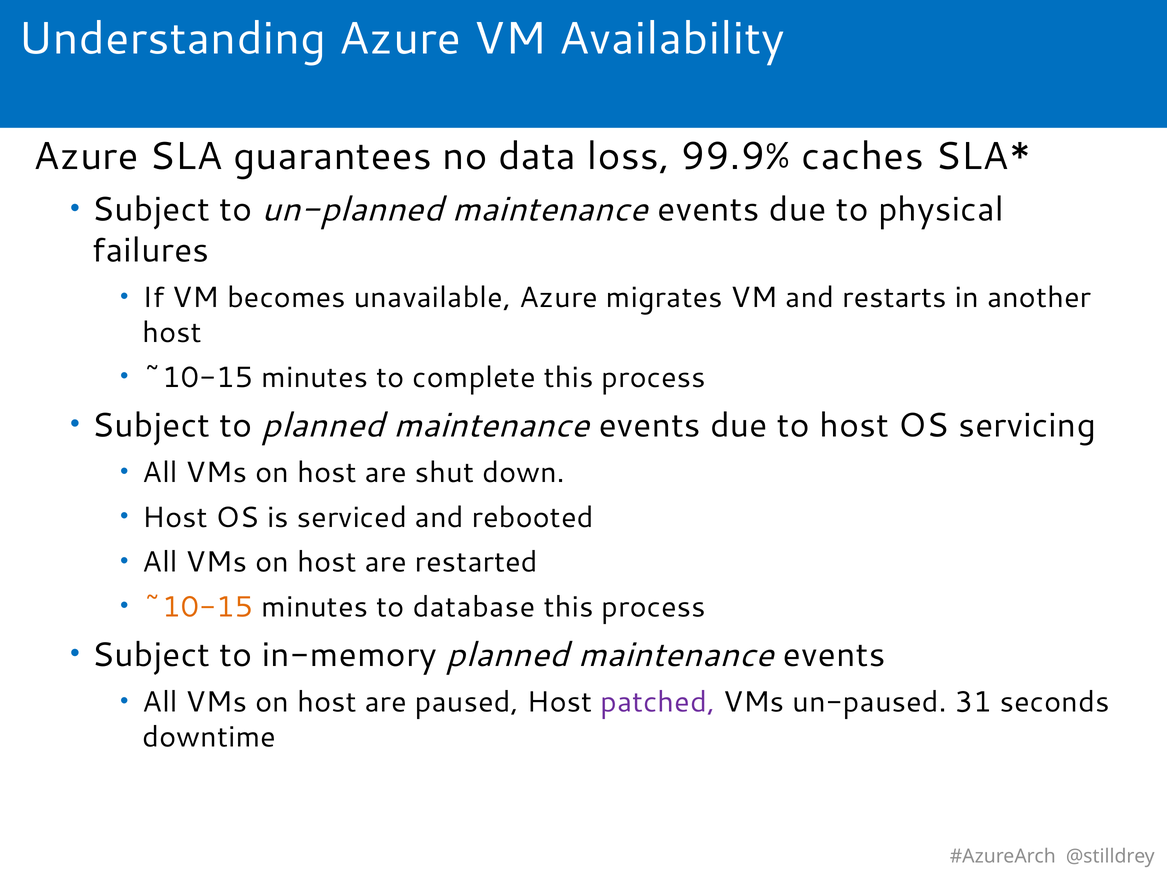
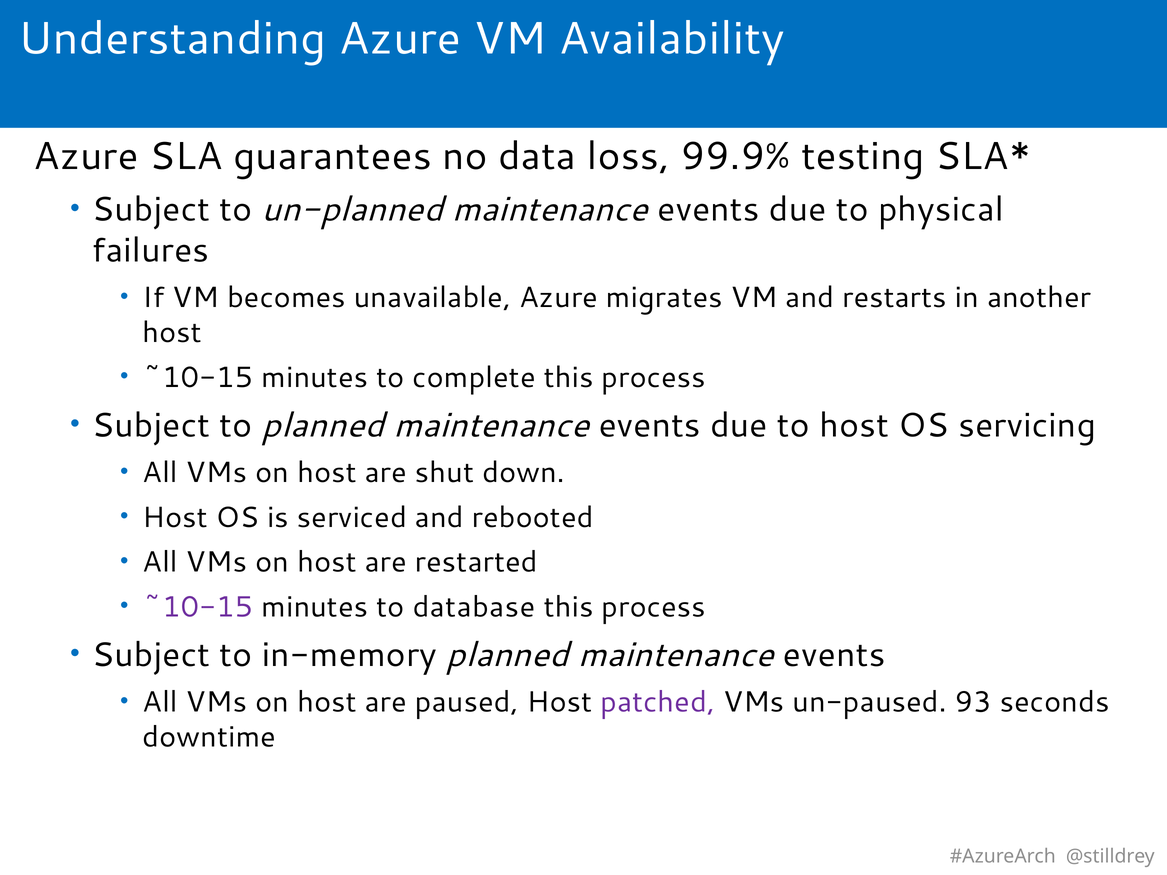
caches: caches -> testing
~10-15 at (198, 607) colour: orange -> purple
31: 31 -> 93
